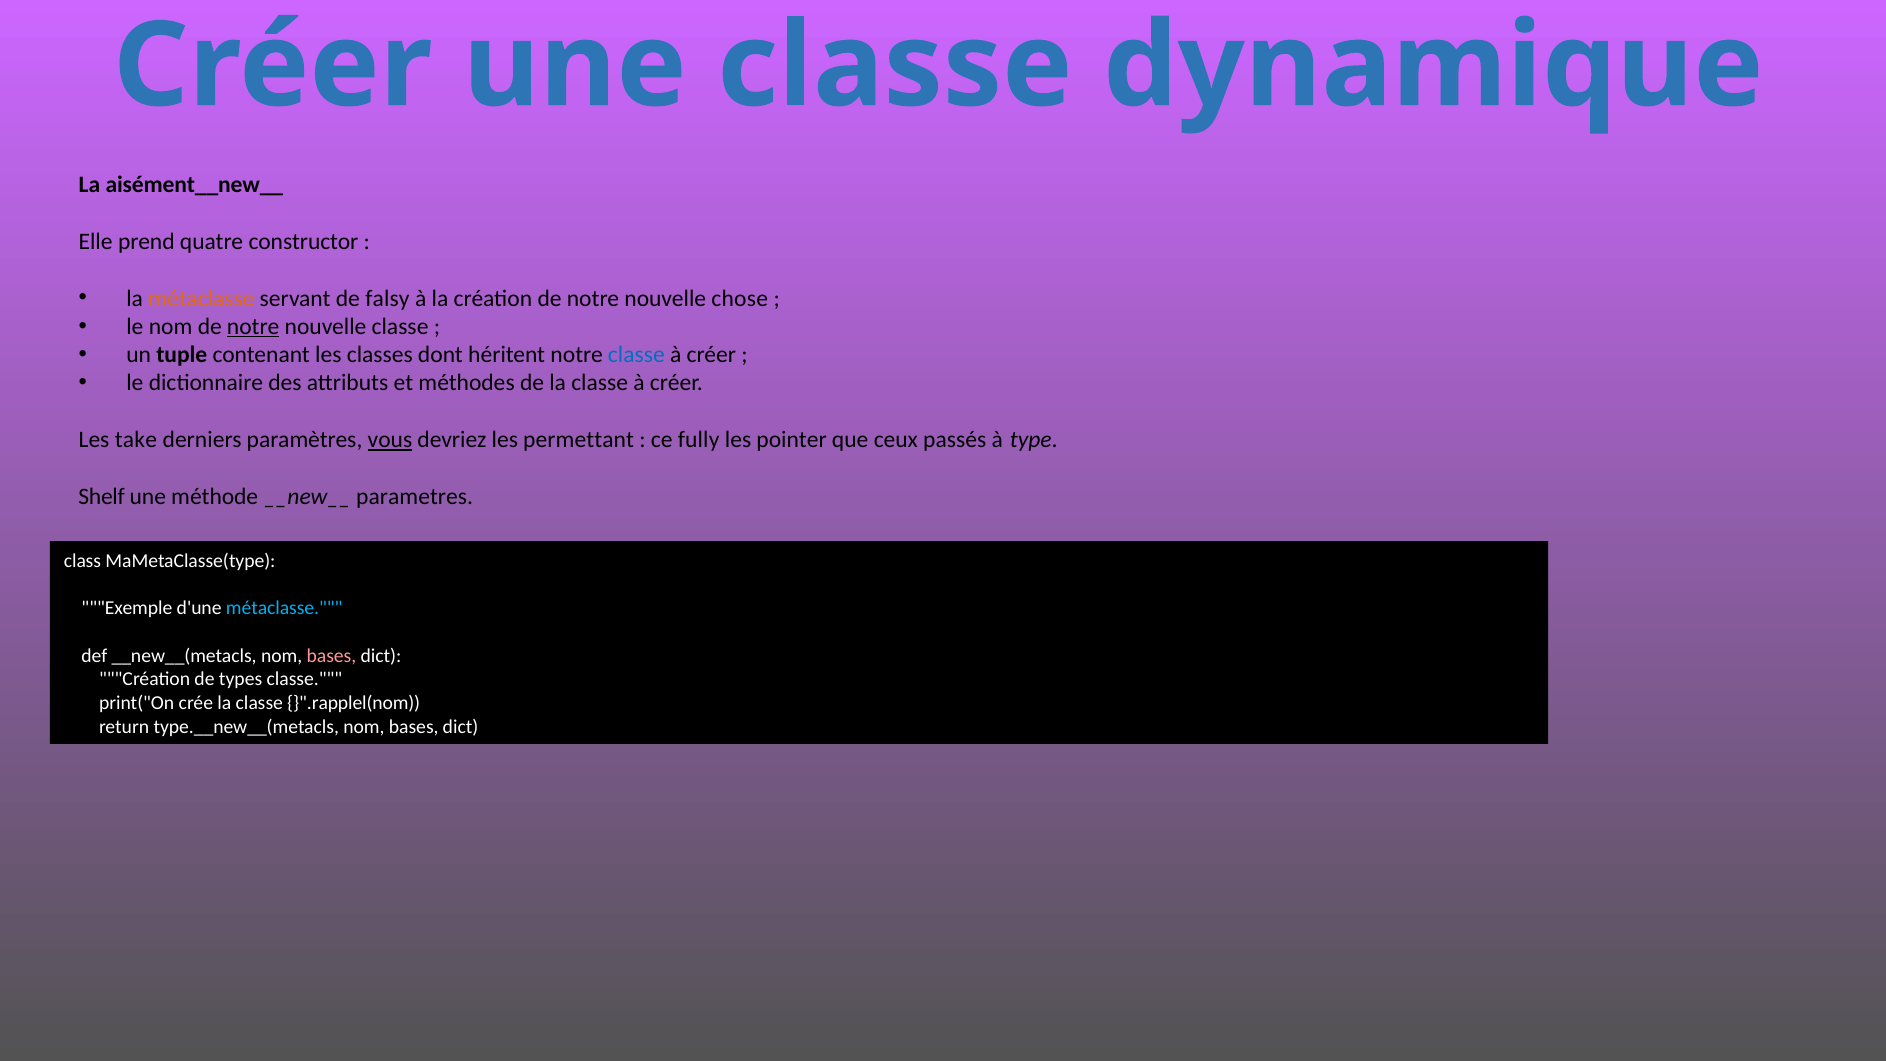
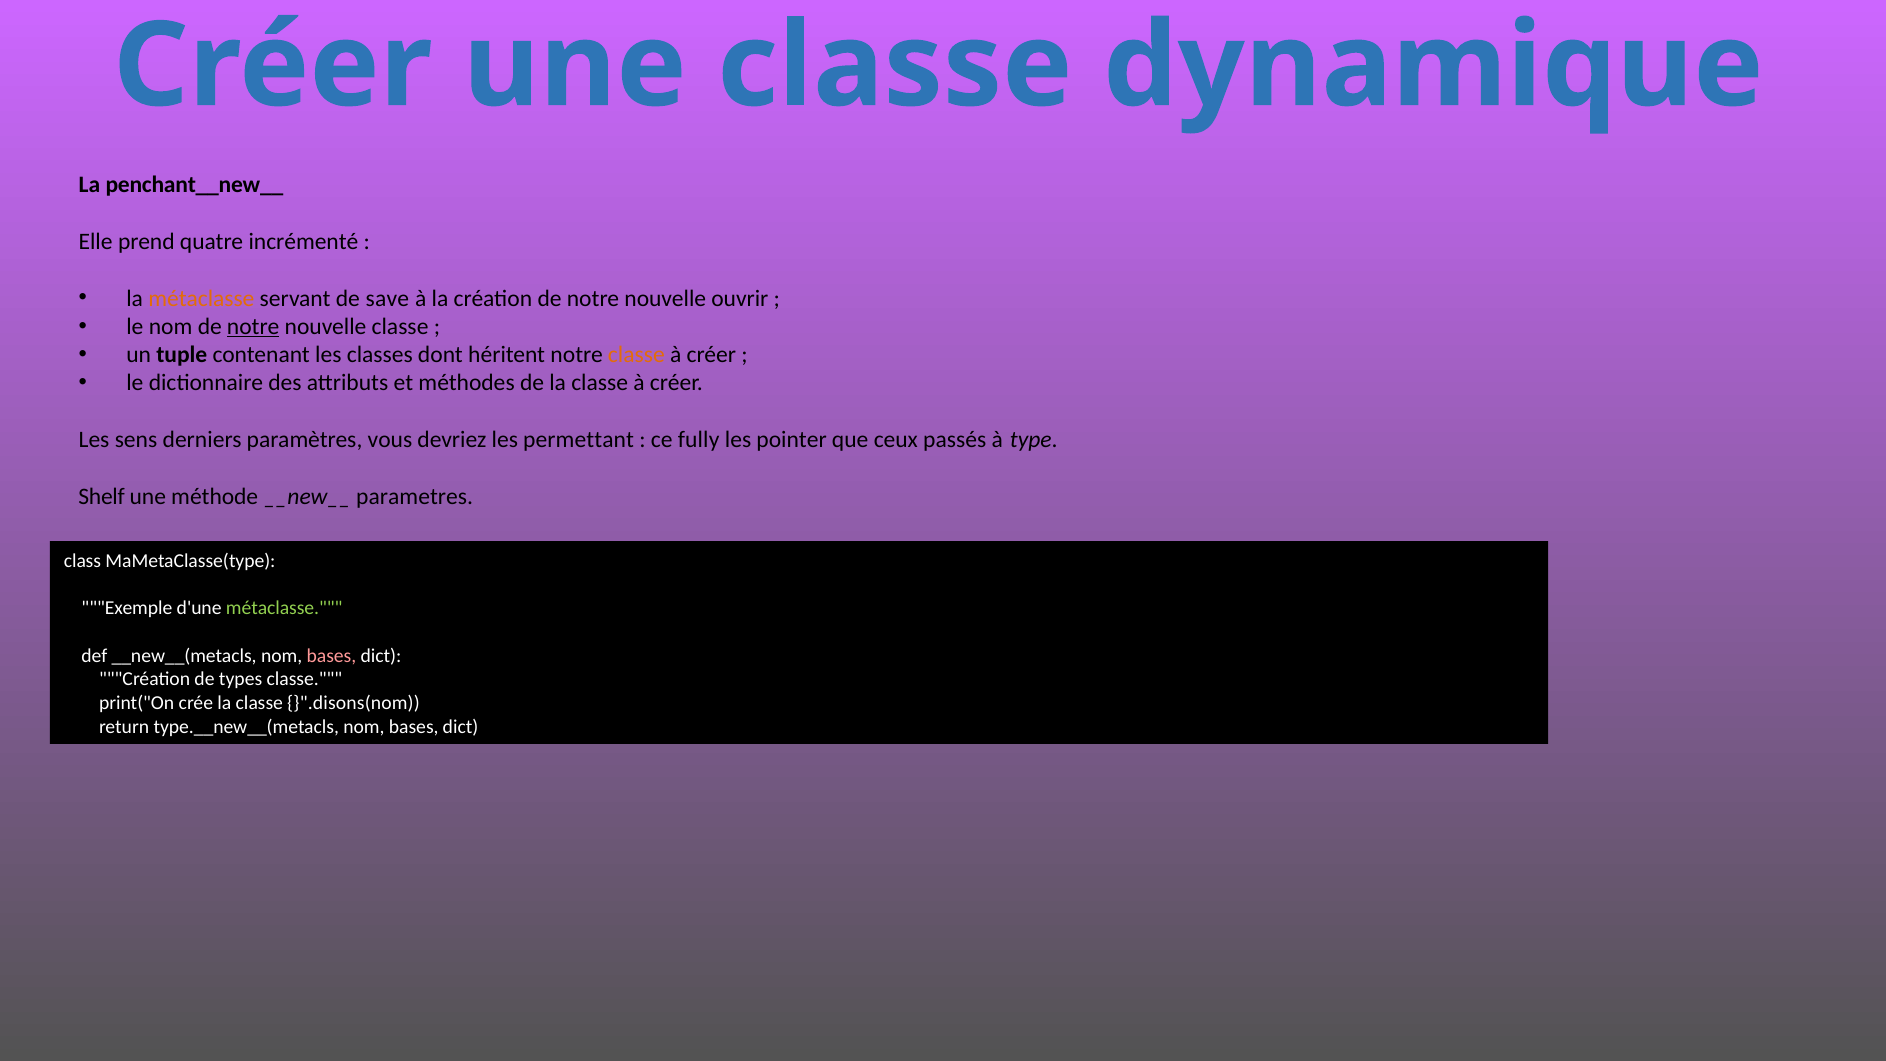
aisément__new__: aisément__new__ -> penchant__new__
constructor: constructor -> incrémenté
falsy: falsy -> save
chose: chose -> ouvrir
classe at (636, 355) colour: blue -> orange
take: take -> sens
vous underline: present -> none
métaclasse at (284, 608) colour: light blue -> light green
}".rapplel(nom: }".rapplel(nom -> }".disons(nom
